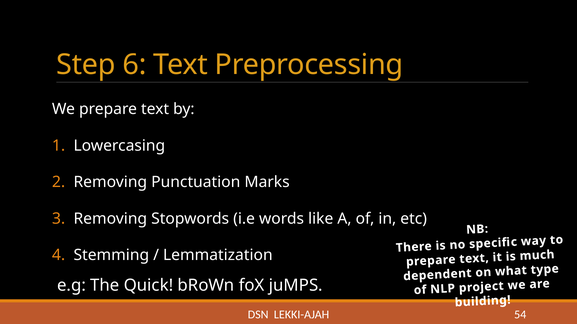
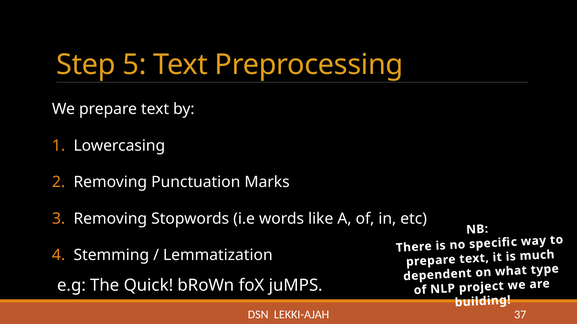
6: 6 -> 5
54: 54 -> 37
